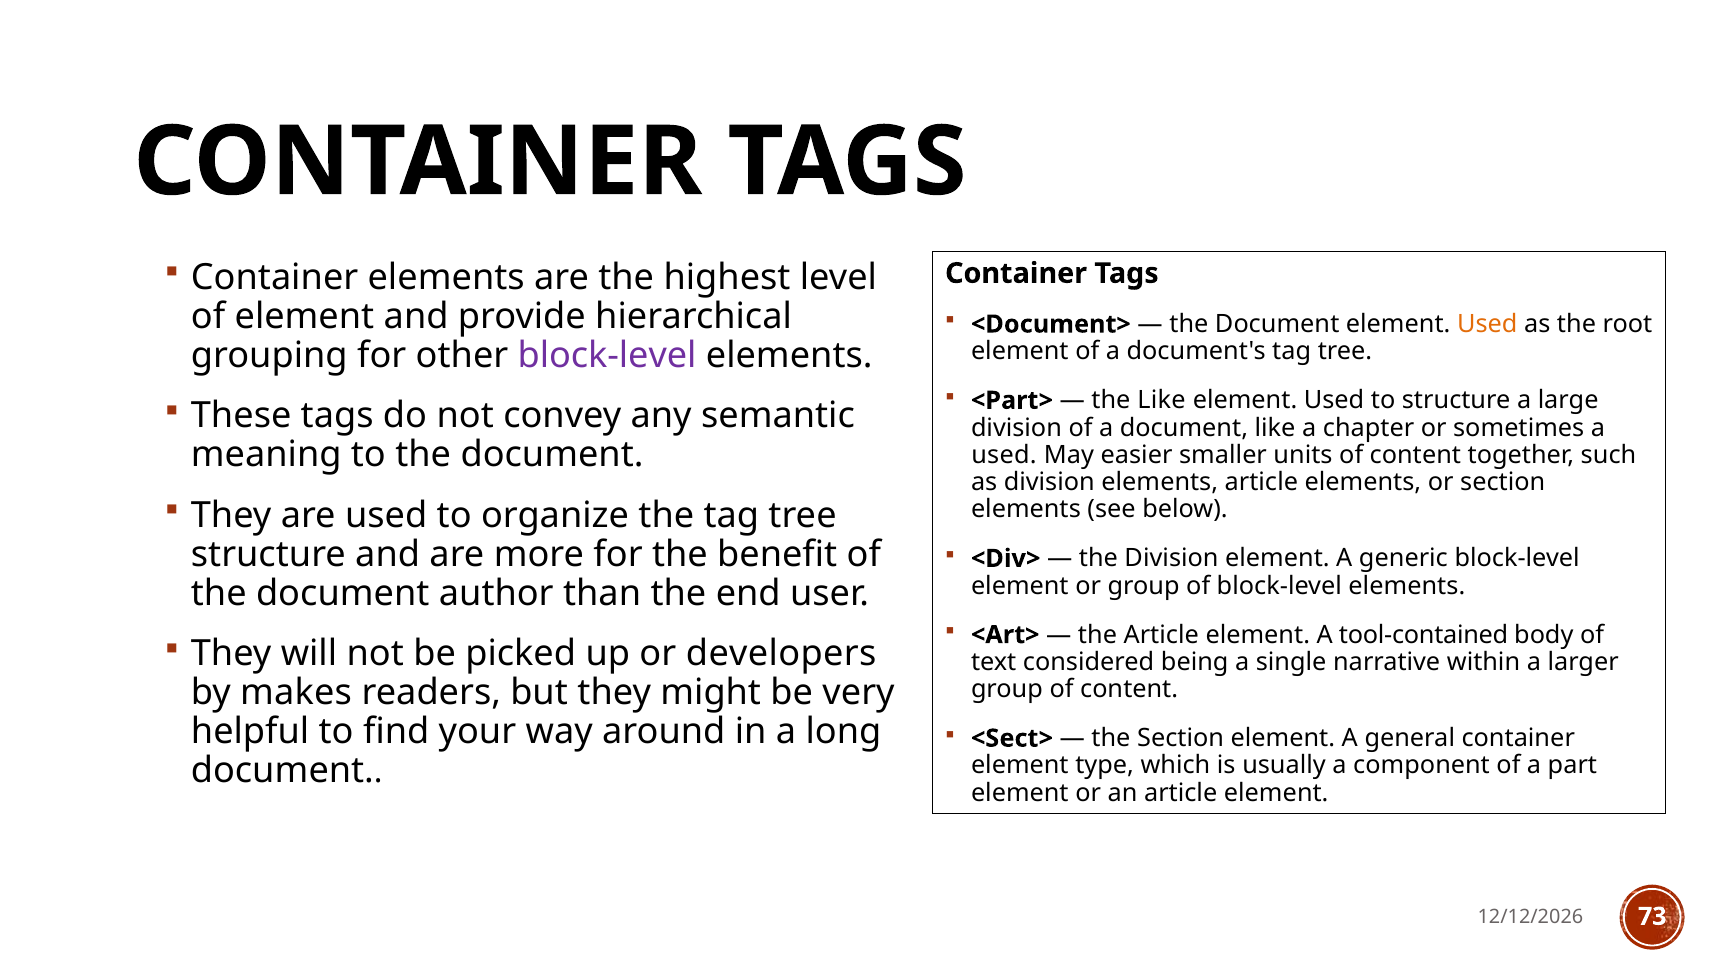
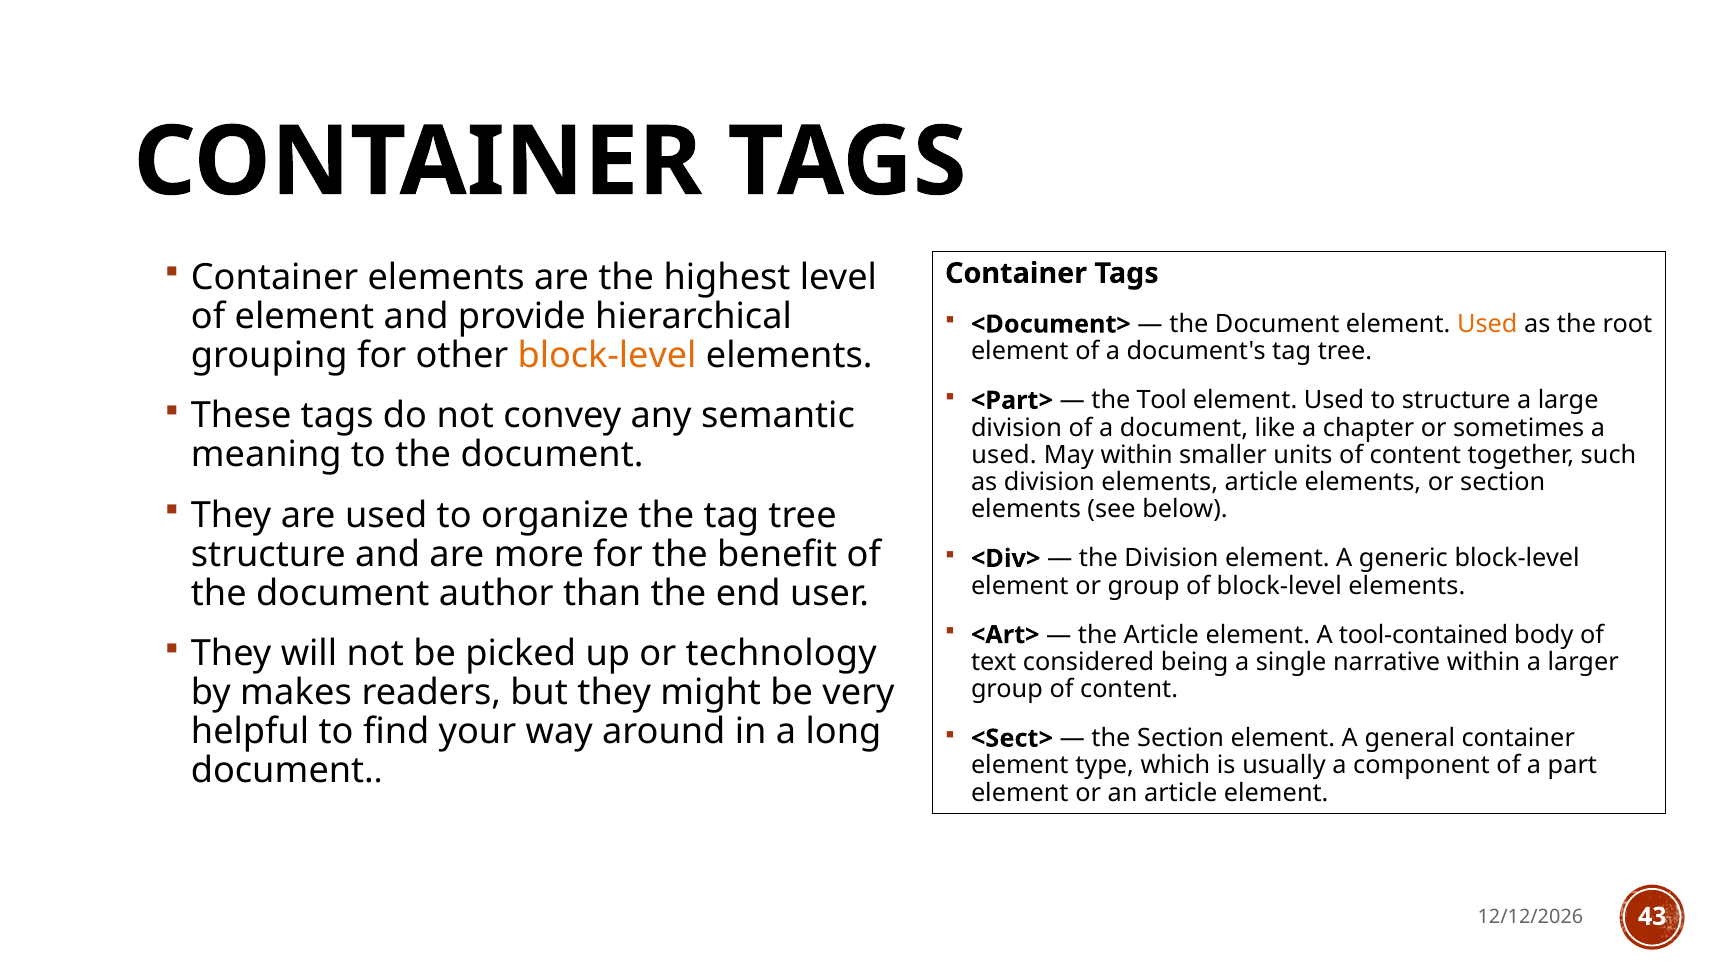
block-level at (607, 355) colour: purple -> orange
the Like: Like -> Tool
May easier: easier -> within
developers: developers -> technology
73: 73 -> 43
